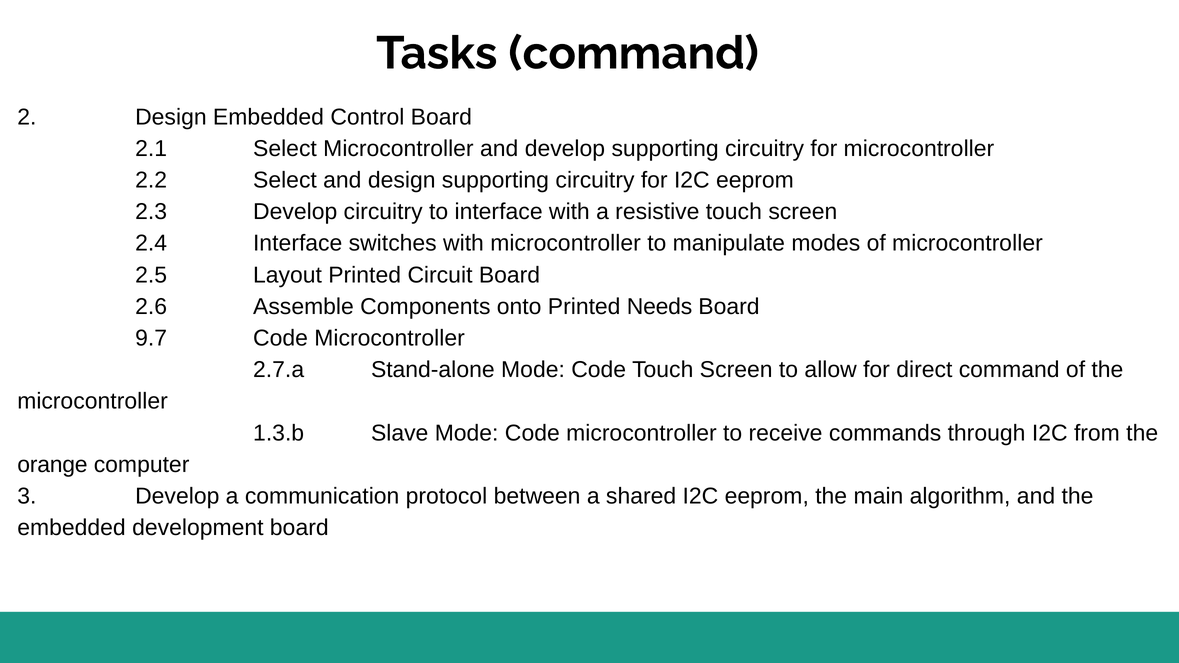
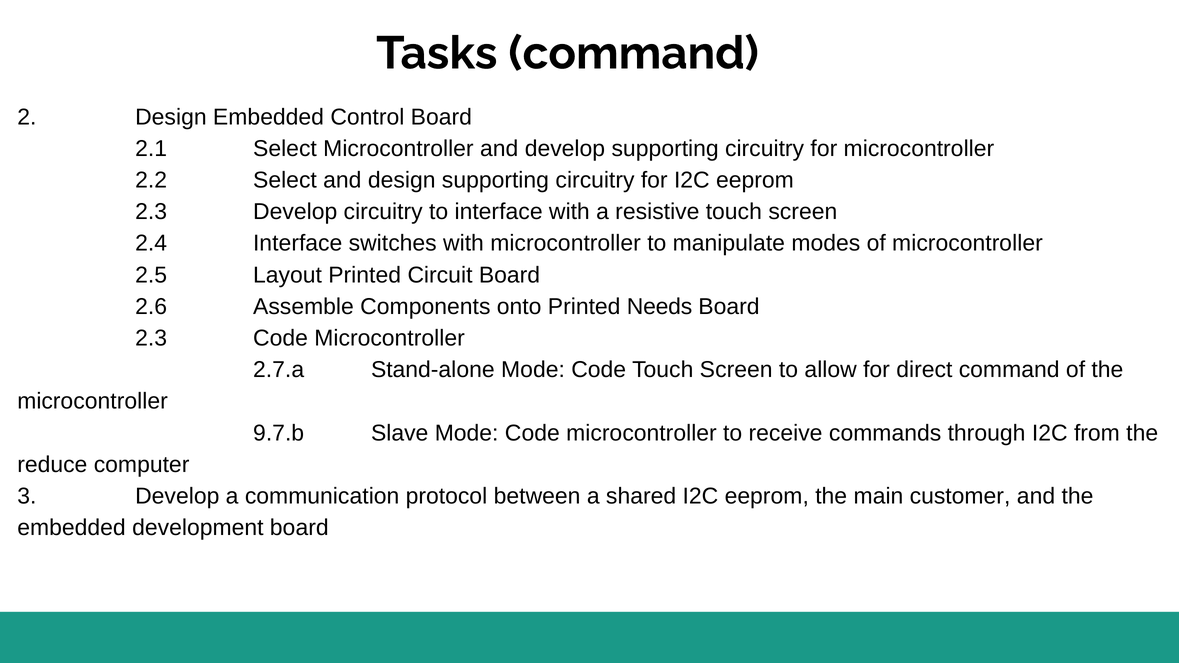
9.7 at (151, 338): 9.7 -> 2.3
1.3.b: 1.3.b -> 9.7.b
orange: orange -> reduce
algorithm: algorithm -> customer
